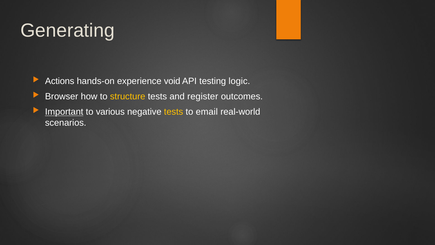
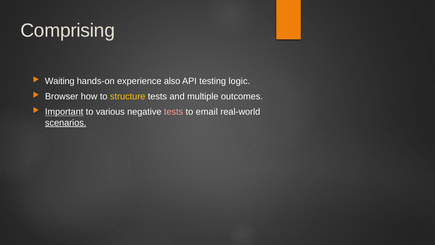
Generating: Generating -> Comprising
Actions: Actions -> Waiting
void: void -> also
register: register -> multiple
tests at (174, 112) colour: yellow -> pink
scenarios underline: none -> present
